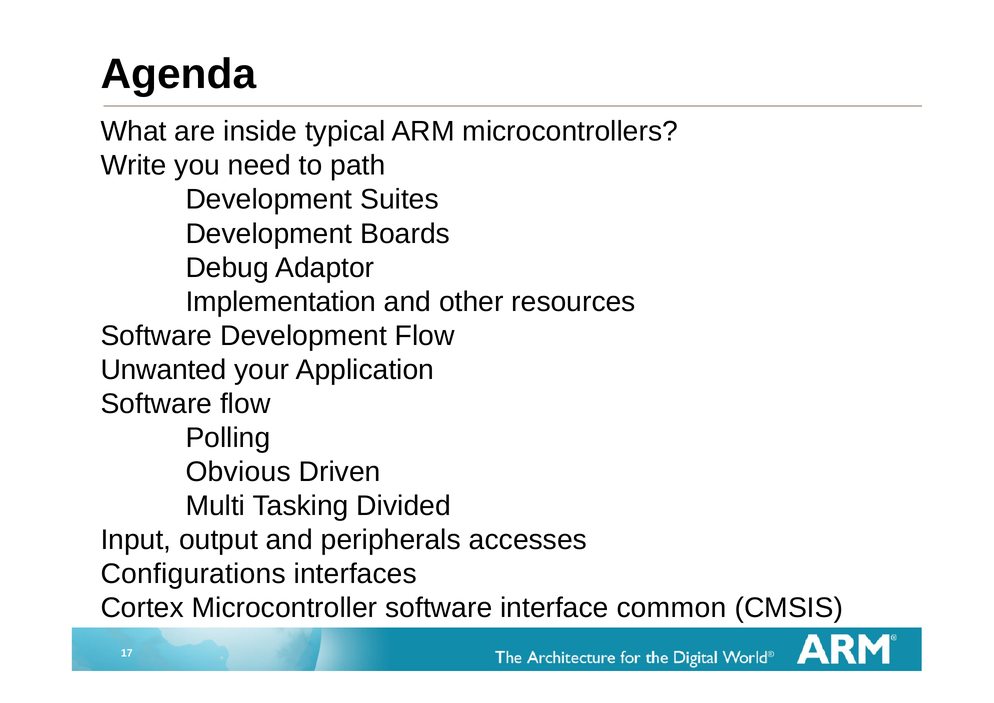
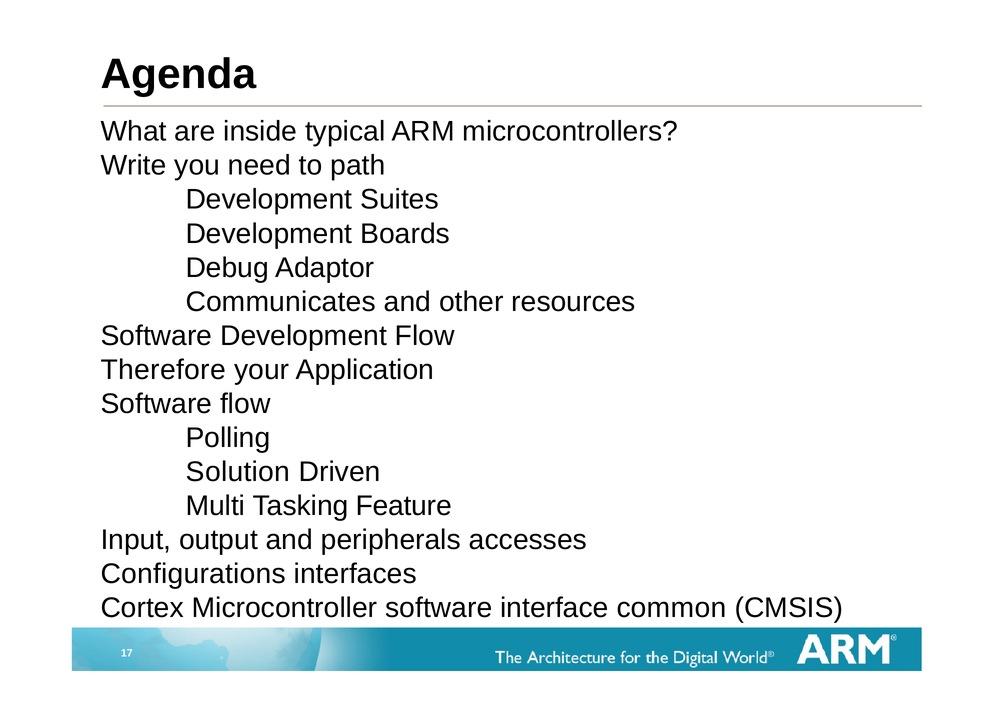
Implementation: Implementation -> Communicates
Unwanted: Unwanted -> Therefore
Obvious: Obvious -> Solution
Divided: Divided -> Feature
